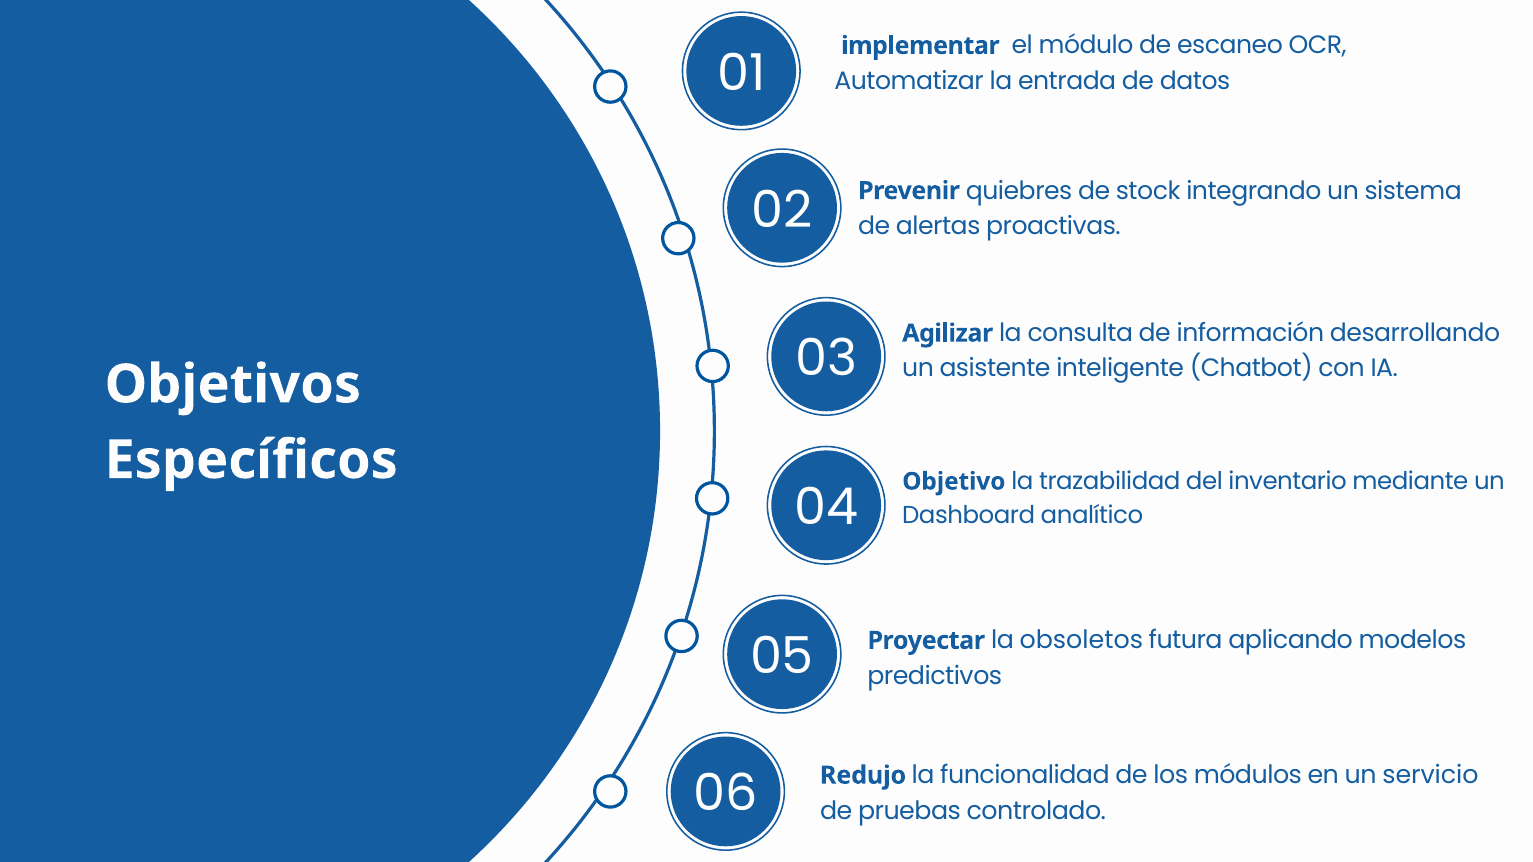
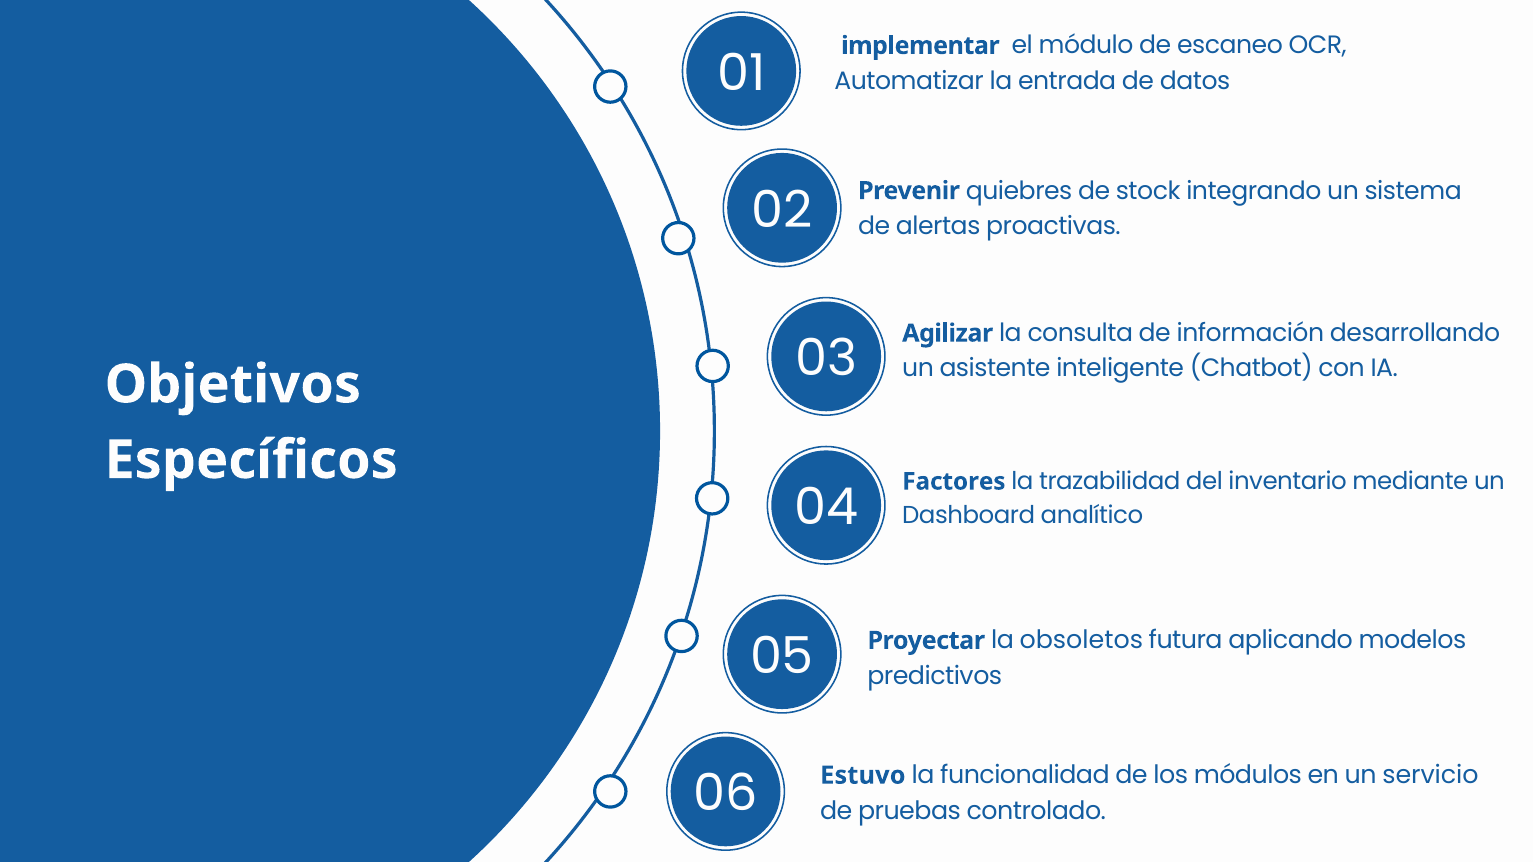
Objetivo: Objetivo -> Factores
Redujo: Redujo -> Estuvo
